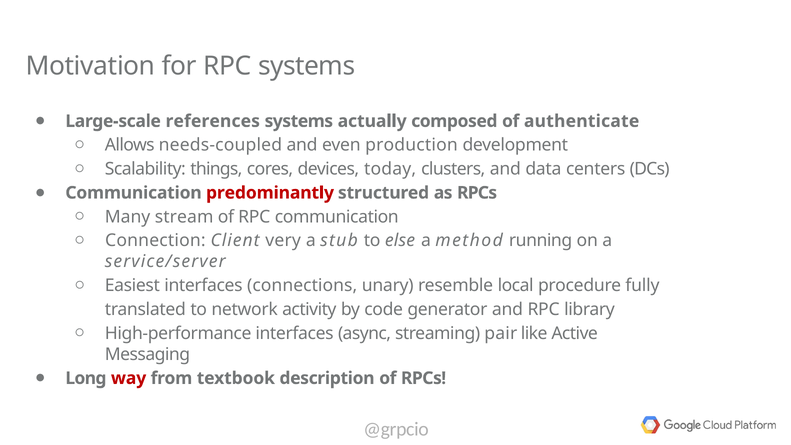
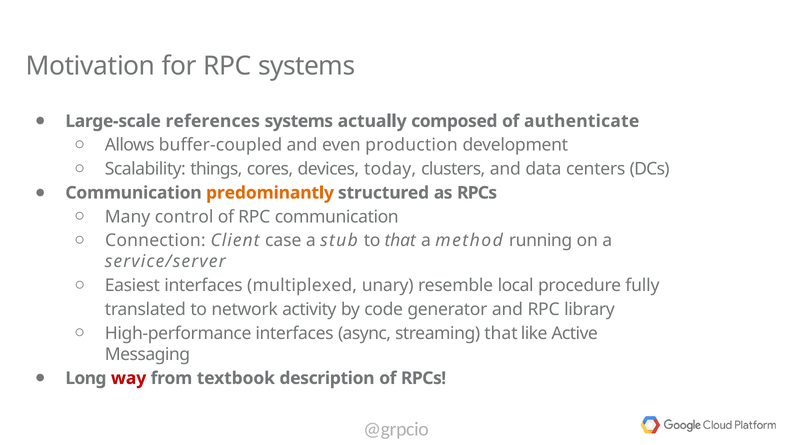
needs-coupled: needs-coupled -> buffer-coupled
predominantly colour: red -> orange
stream: stream -> control
very: very -> case
to else: else -> that
connections: connections -> multiplexed
streaming pair: pair -> that
